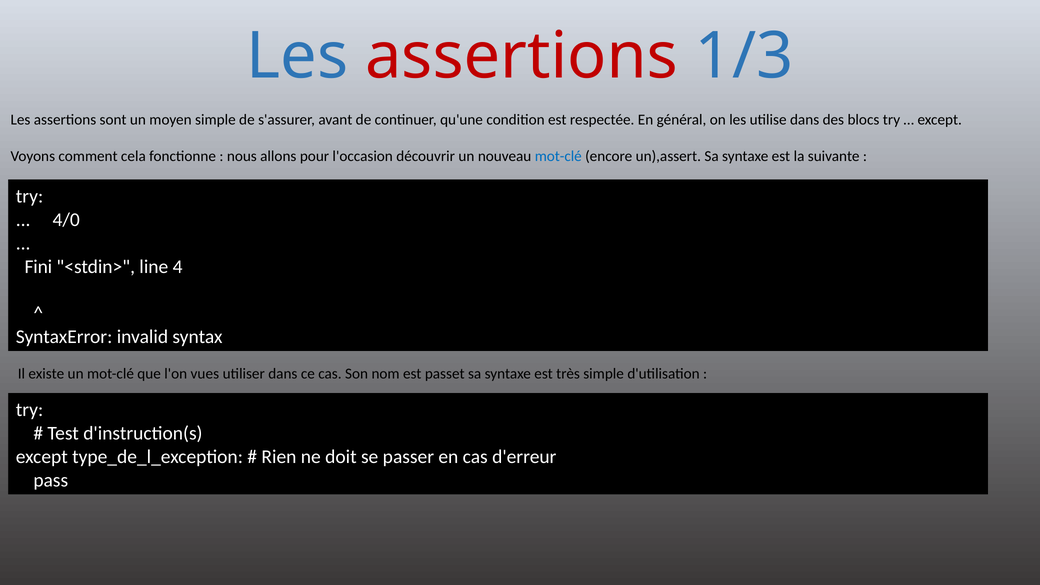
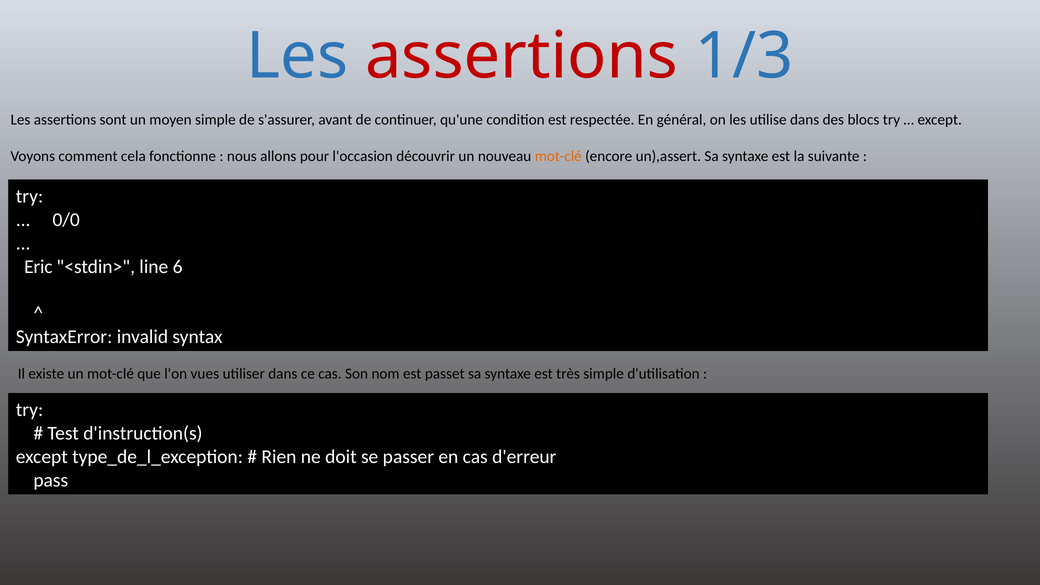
mot-clé at (558, 156) colour: blue -> orange
4/0: 4/0 -> 0/0
Fini: Fini -> Eric
4: 4 -> 6
